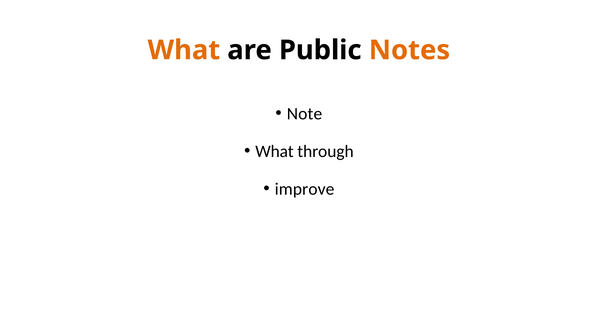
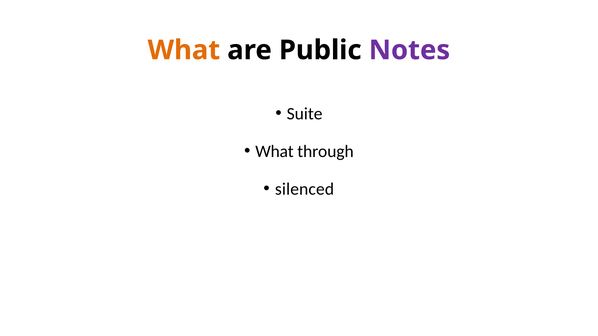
Notes colour: orange -> purple
Note: Note -> Suite
improve: improve -> silenced
